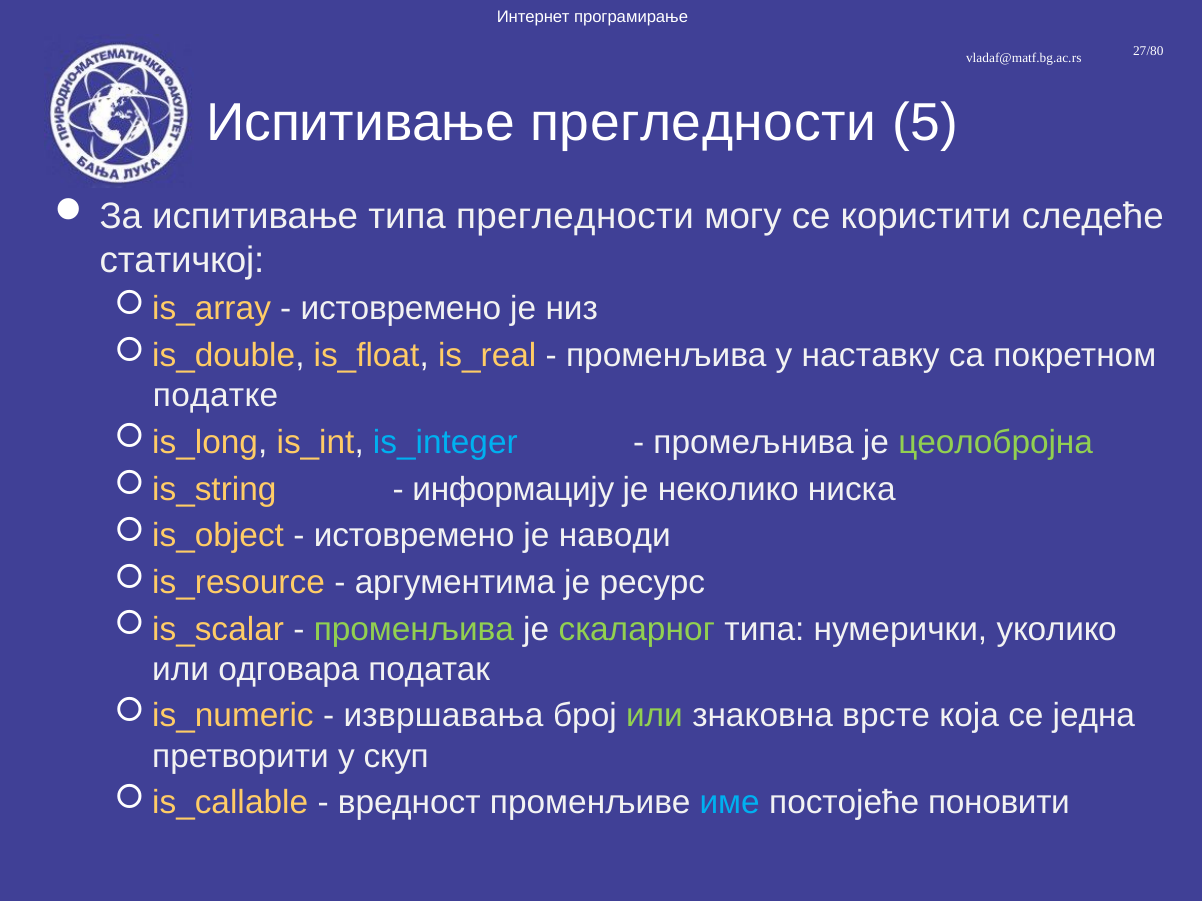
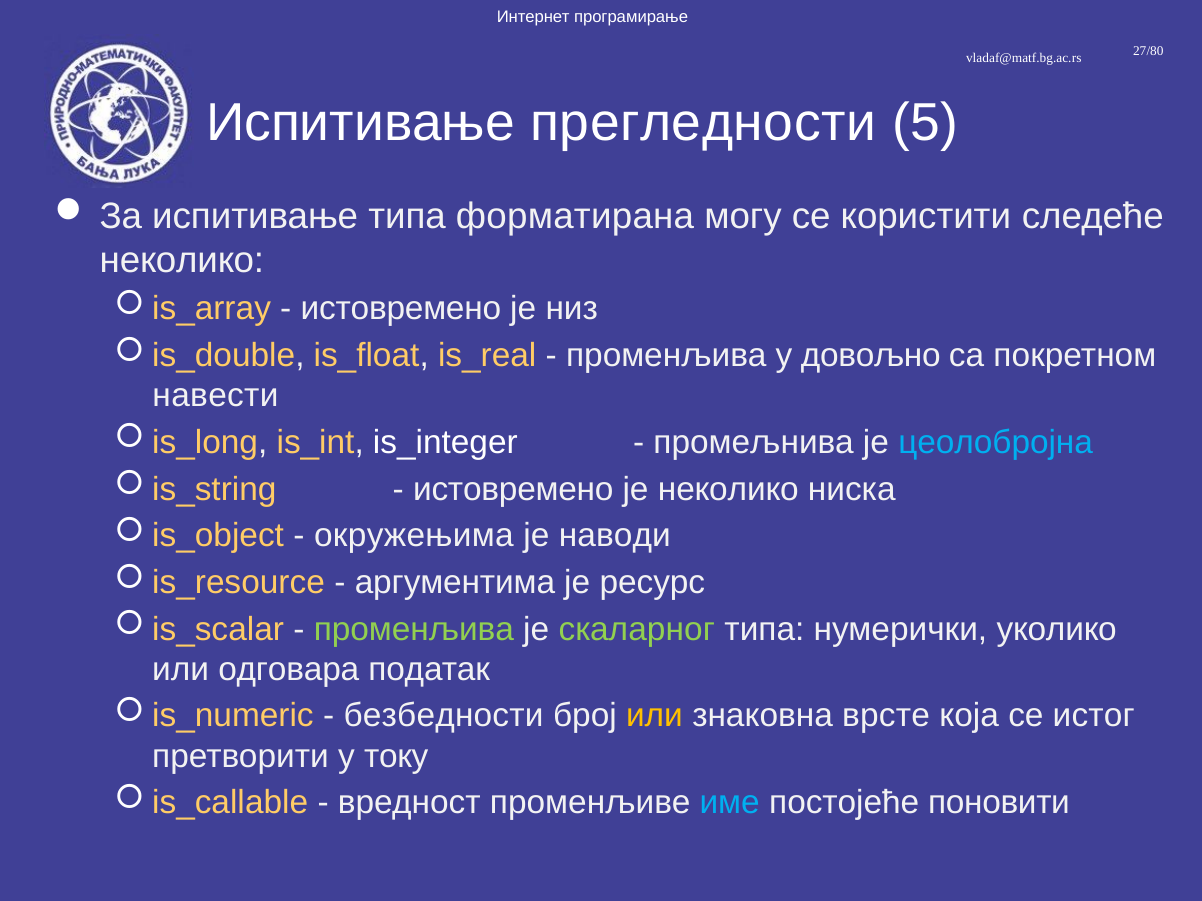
типа прегледности: прегледности -> форматирана
статичкој at (182, 260): статичкој -> неколико
наставку: наставку -> довољно
податке: податке -> навести
is_integer colour: light blue -> white
цеолобројна colour: light green -> light blue
информацију at (513, 489): информацију -> истовремено
истовремено at (414, 536): истовремено -> окружењима
извршавања: извршавања -> безбедности
или at (654, 716) colour: light green -> yellow
једна: једна -> истог
скуп: скуп -> току
